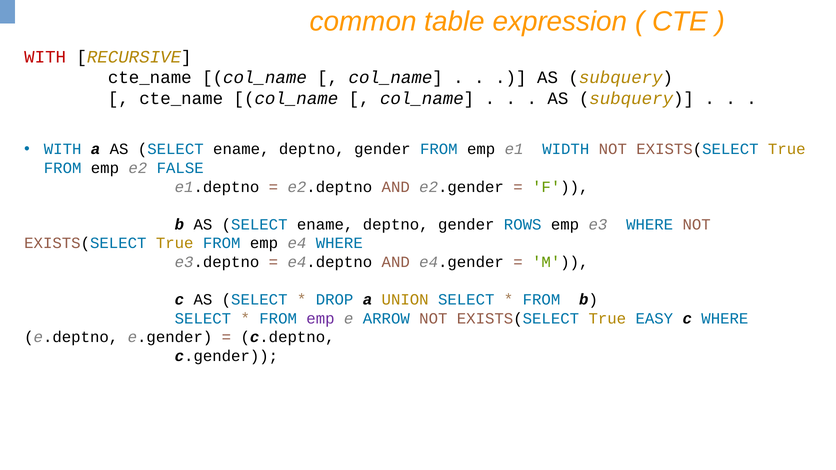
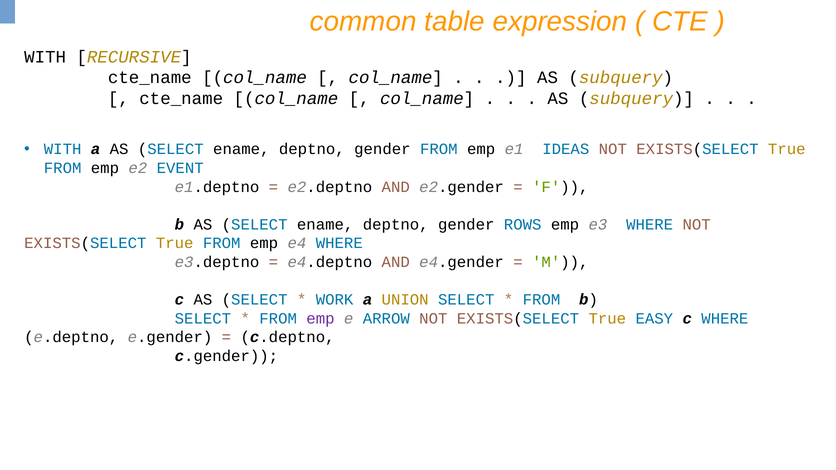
WITH at (45, 57) colour: red -> black
WIDTH: WIDTH -> IDEAS
FALSE: FALSE -> EVENT
DROP: DROP -> WORK
